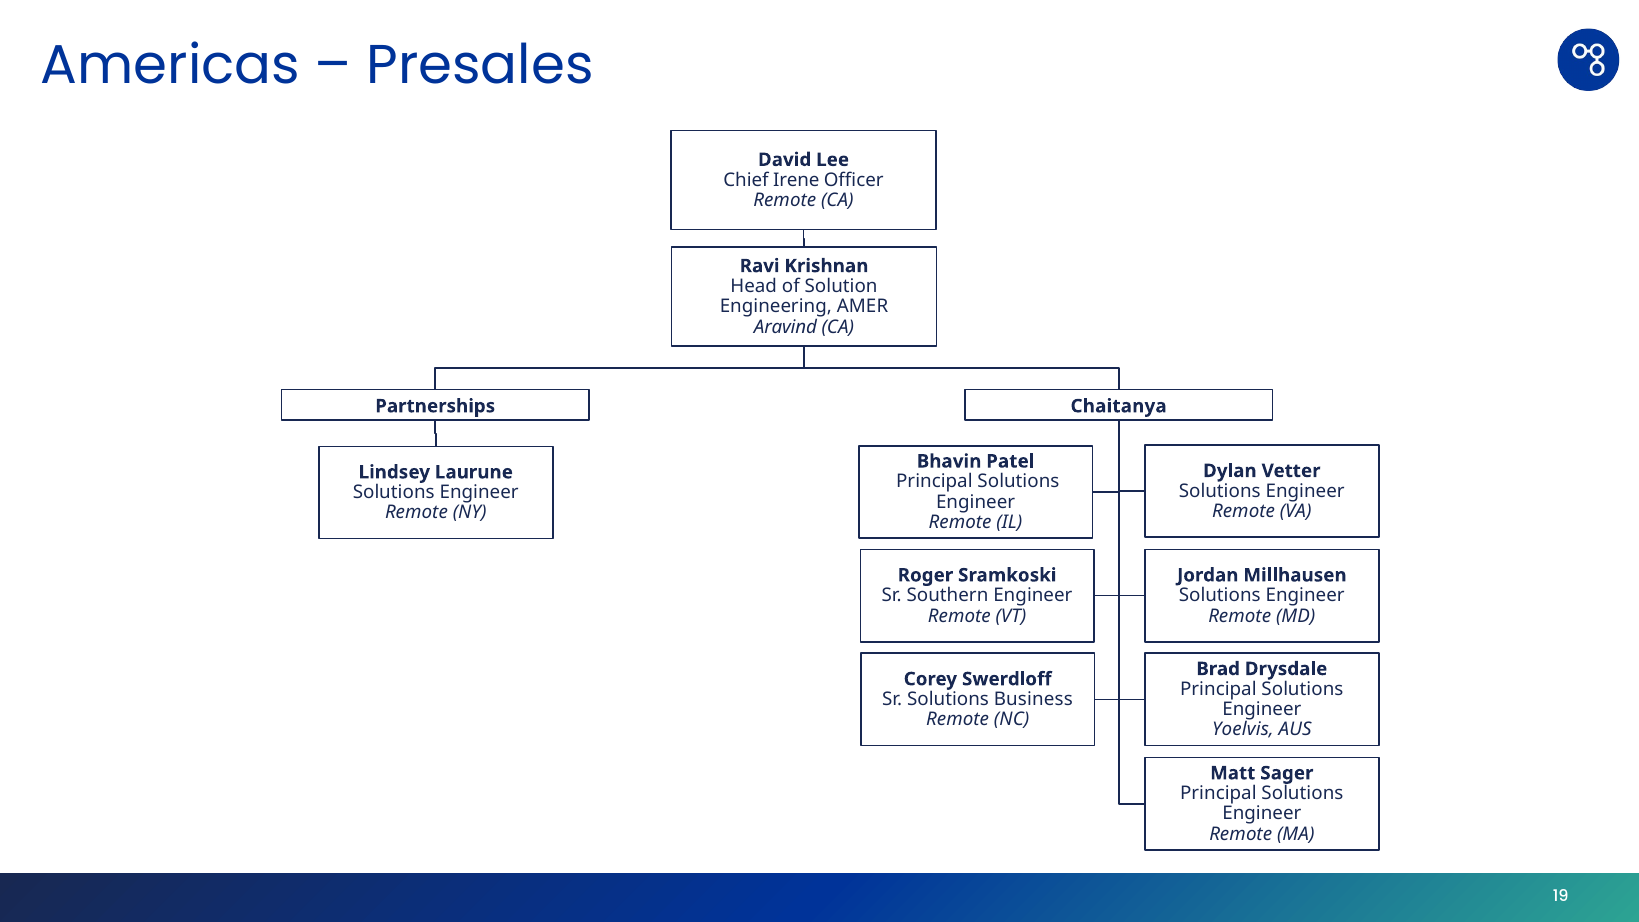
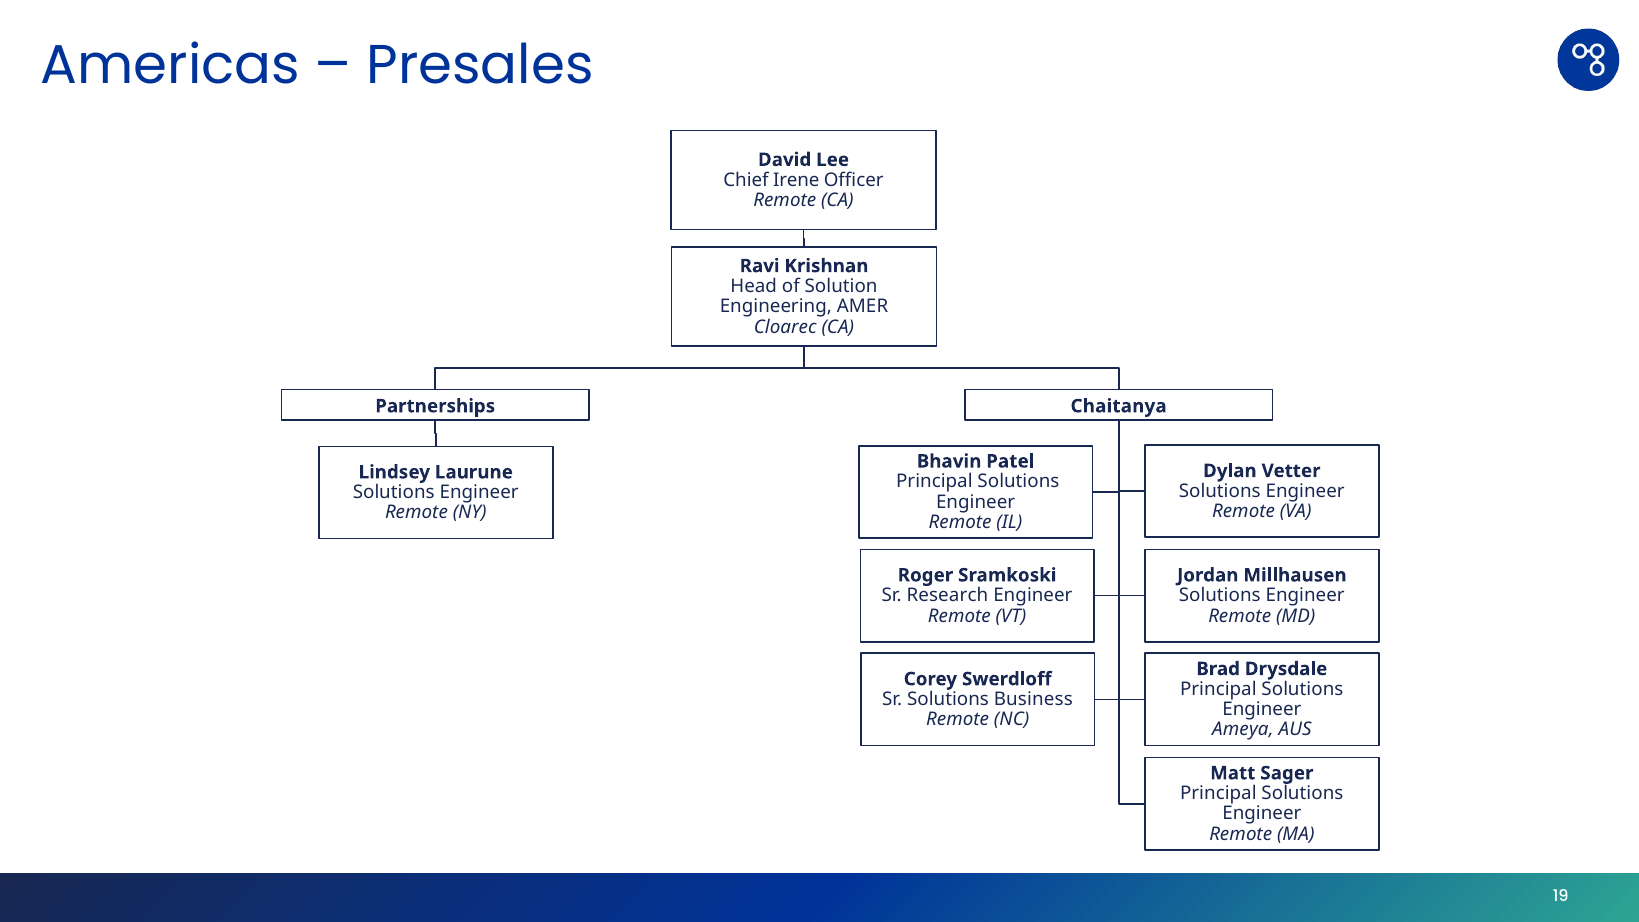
Aravind: Aravind -> Cloarec
Southern: Southern -> Research
Yoelvis: Yoelvis -> Ameya
